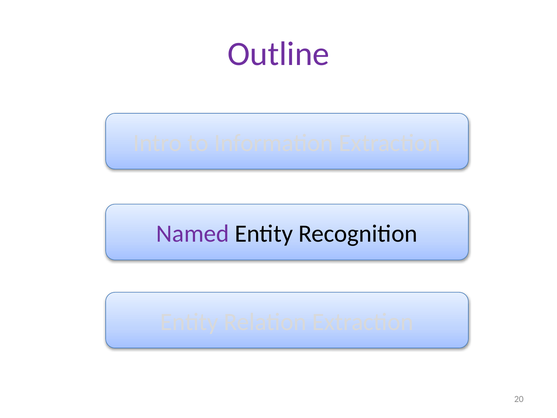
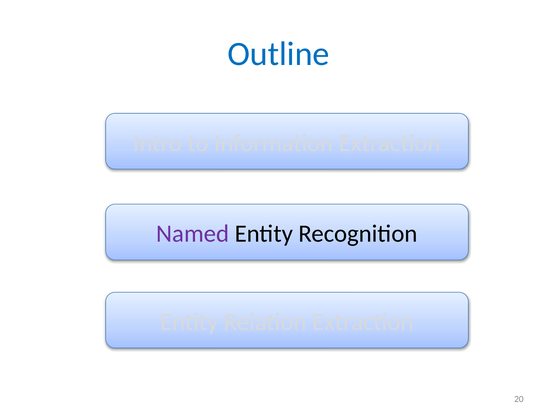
Outline colour: purple -> blue
